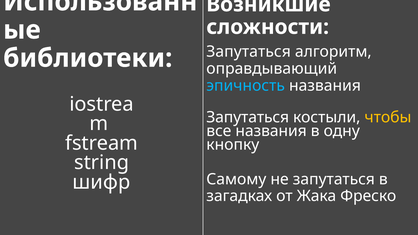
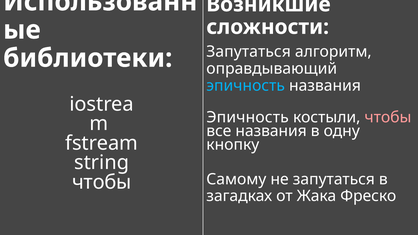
Запутаться at (248, 117): Запутаться -> Эпичность
чтобы at (388, 117) colour: yellow -> pink
шифр at (102, 182): шифр -> чтобы
